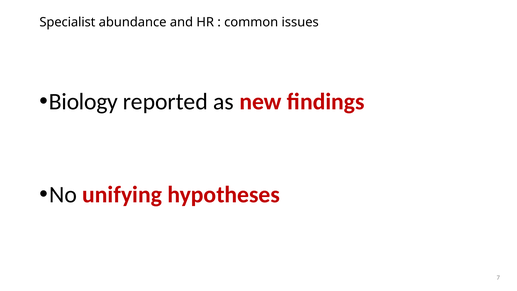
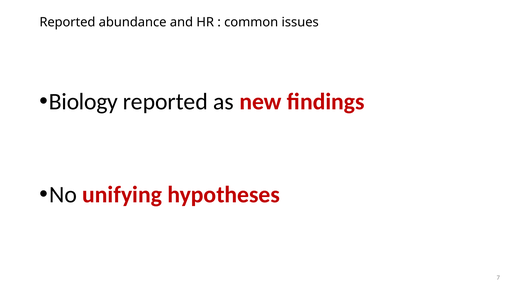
Specialist at (67, 22): Specialist -> Reported
